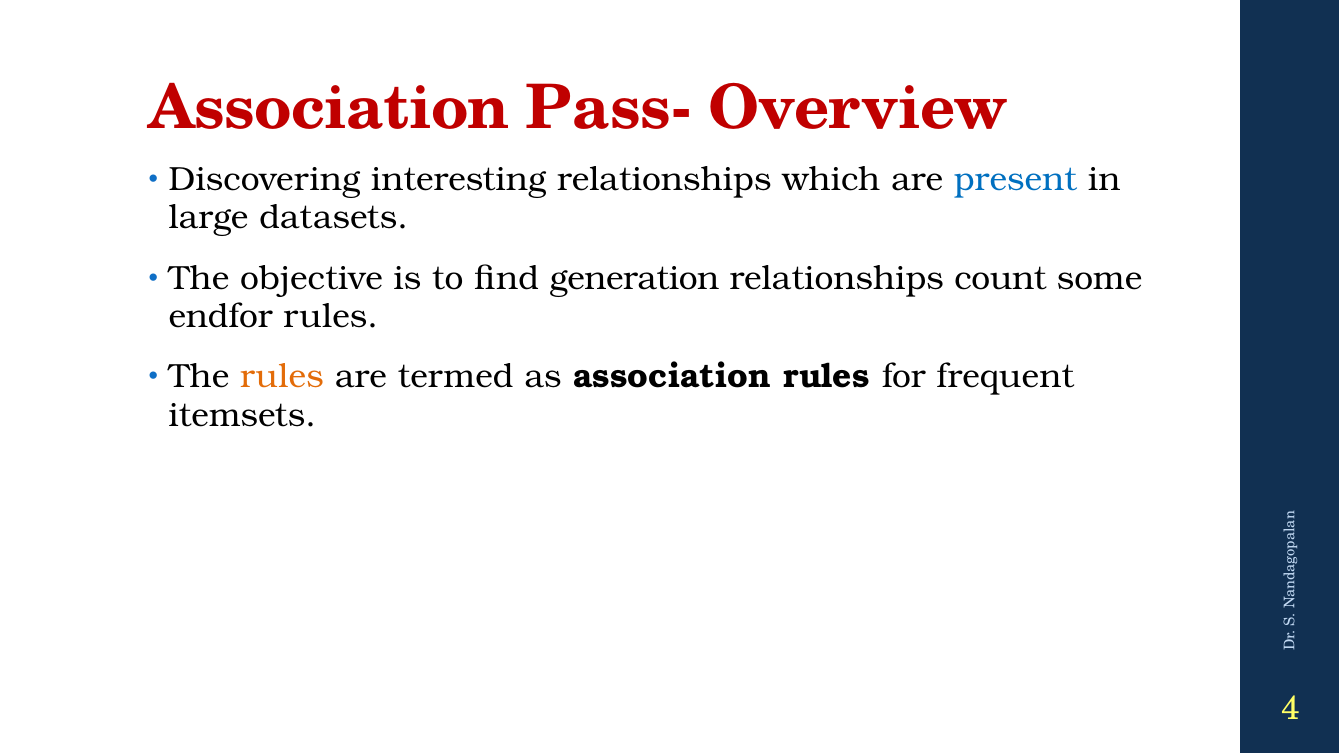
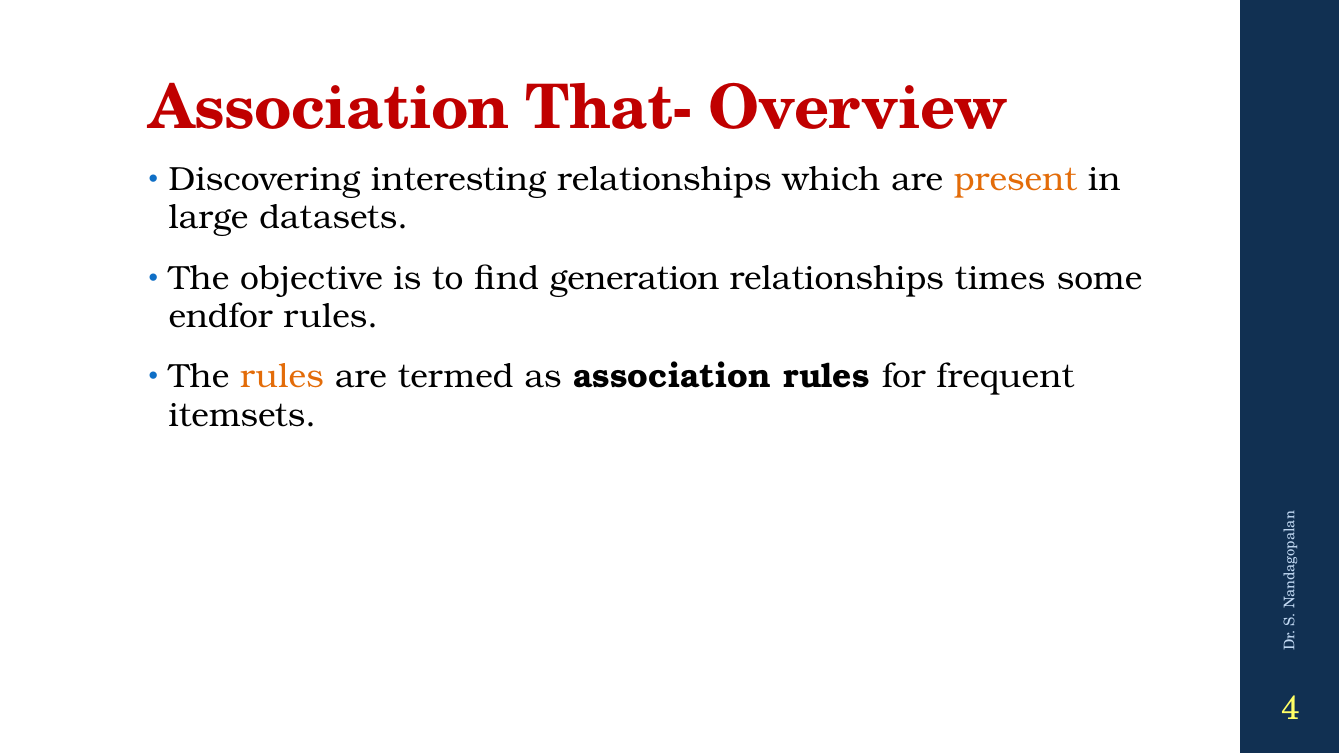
Pass-: Pass- -> That-
present colour: blue -> orange
count: count -> times
